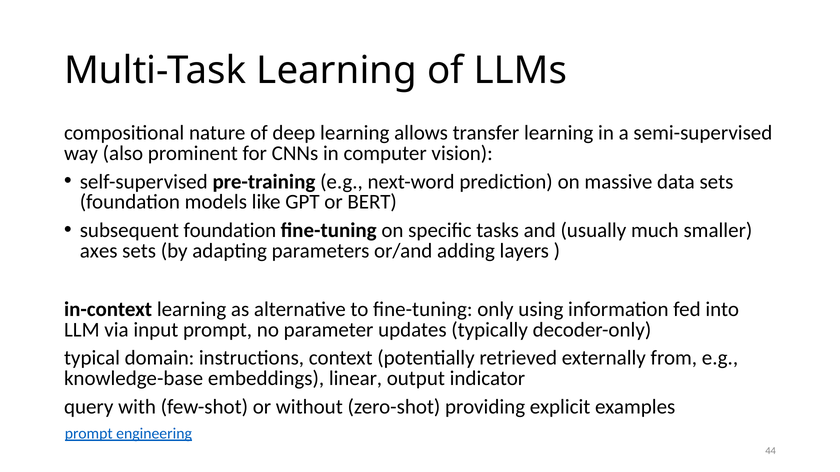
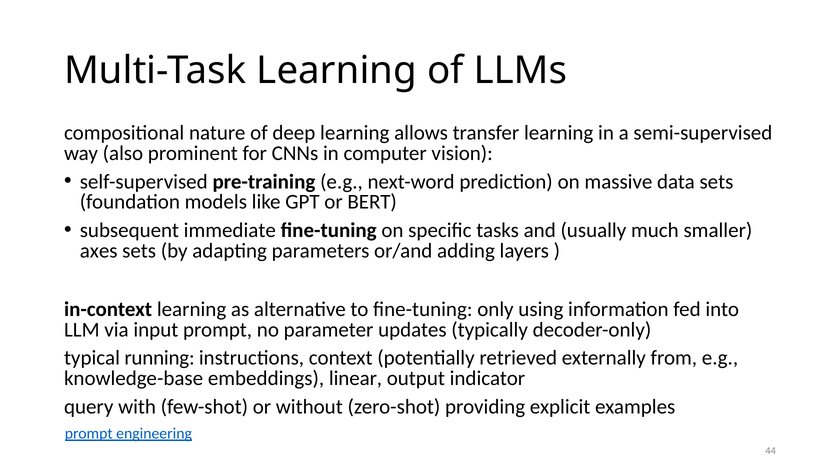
subsequent foundation: foundation -> immediate
domain: domain -> running
